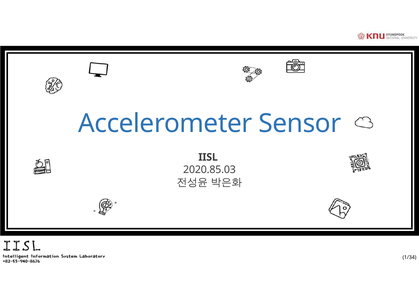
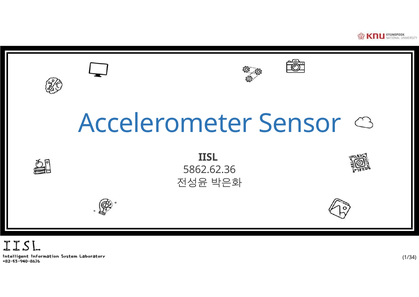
2020.85.03: 2020.85.03 -> 5862.62.36
